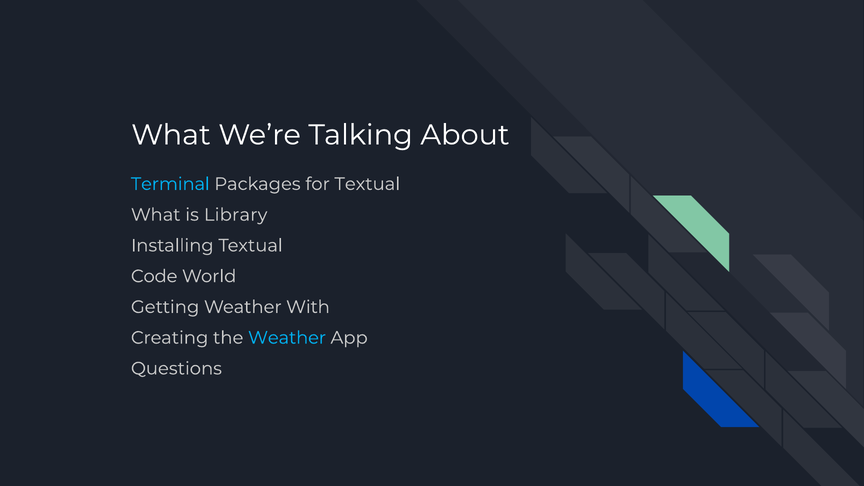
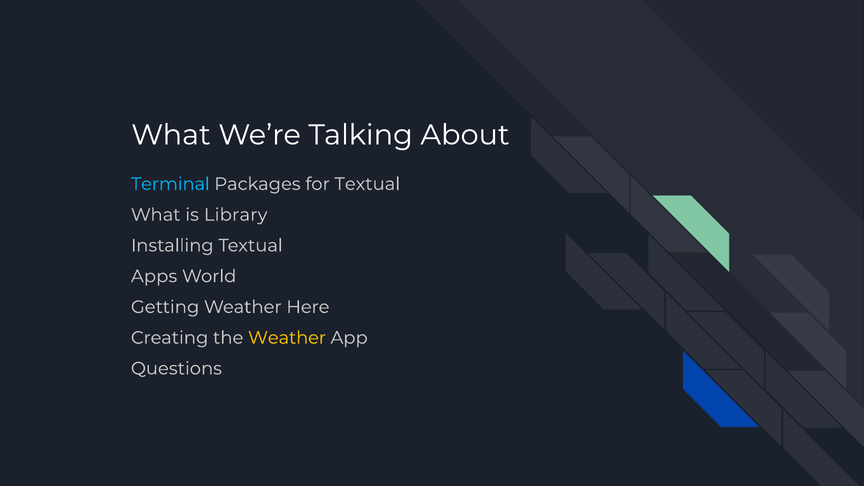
Code: Code -> Apps
With: With -> Here
Weather at (287, 338) colour: light blue -> yellow
